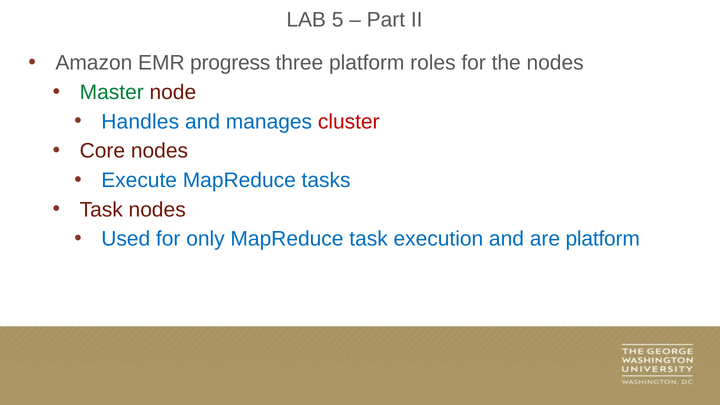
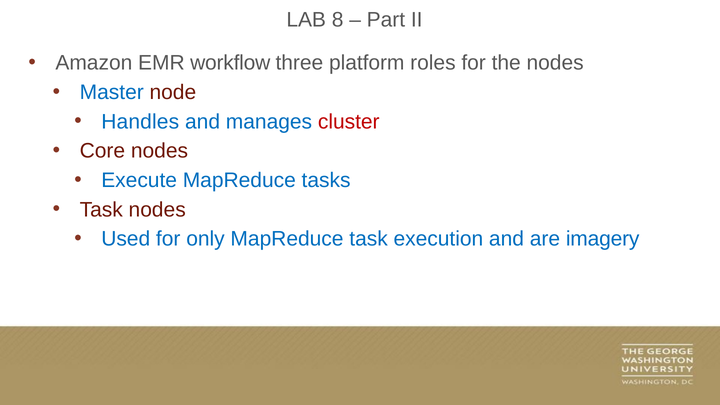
5: 5 -> 8
progress: progress -> workflow
Master colour: green -> blue
are platform: platform -> imagery
